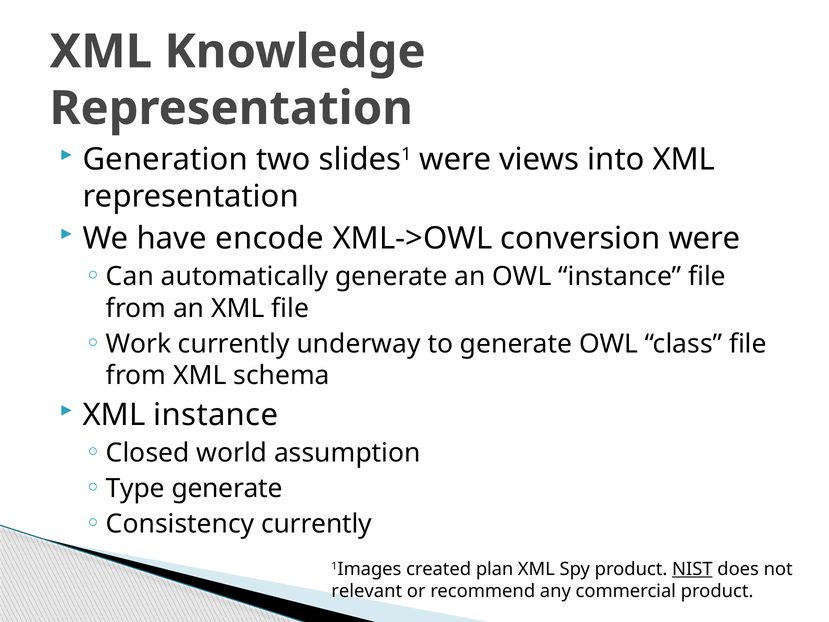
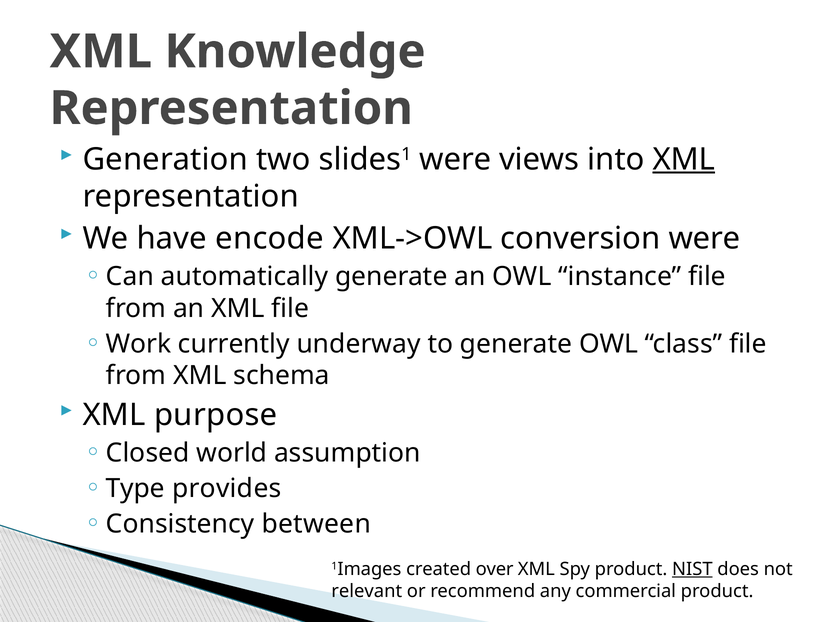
XML at (684, 159) underline: none -> present
XML instance: instance -> purpose
Type generate: generate -> provides
Consistency currently: currently -> between
plan: plan -> over
